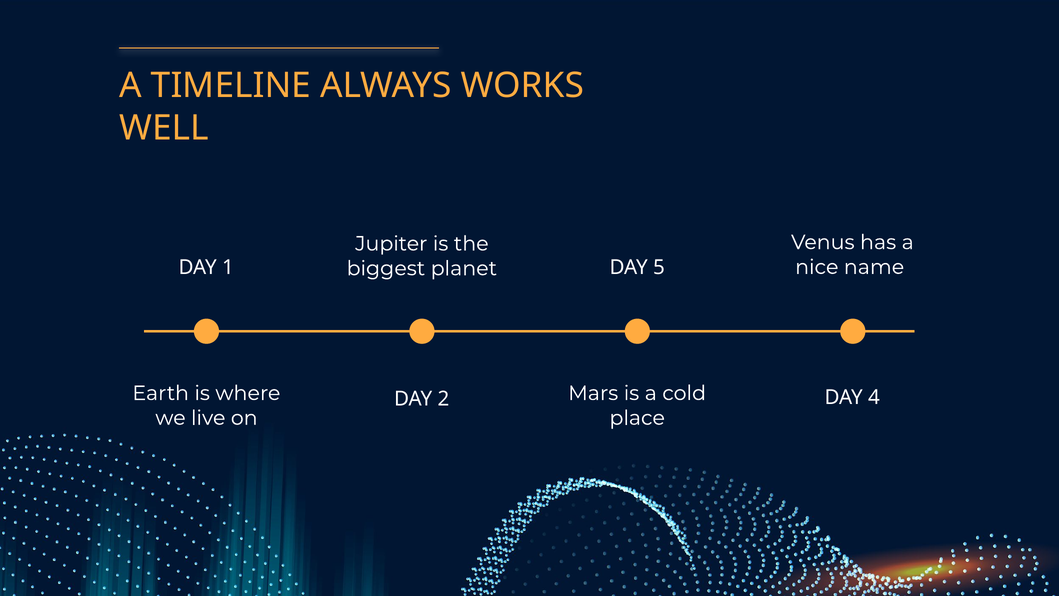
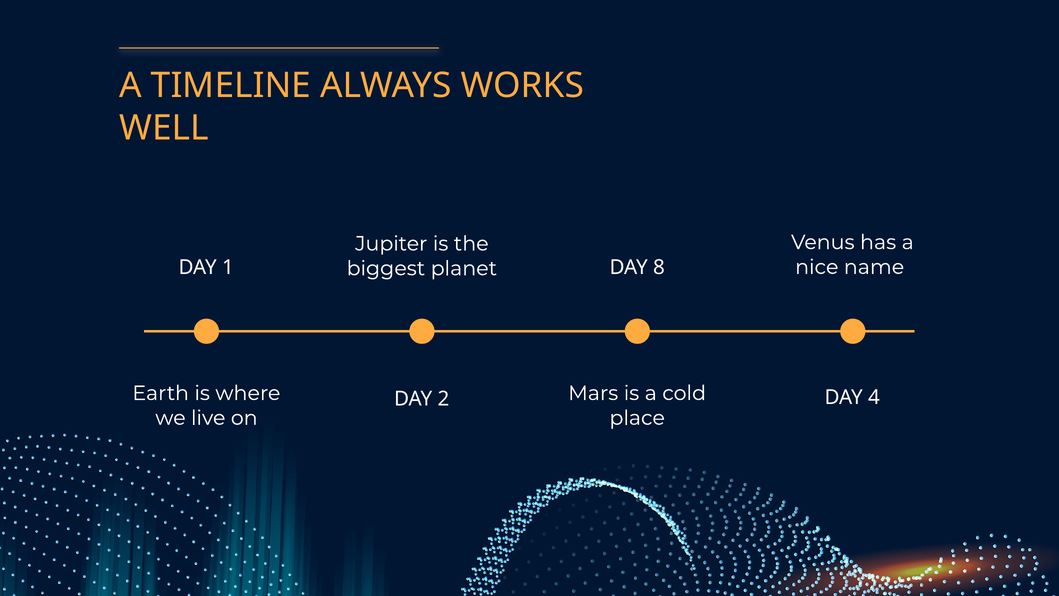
5: 5 -> 8
